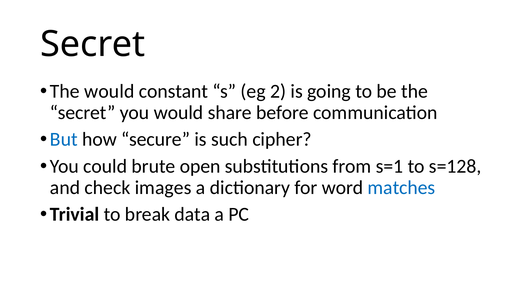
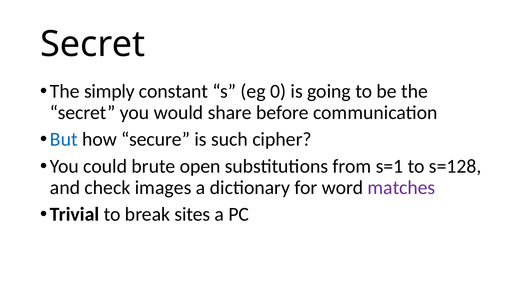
The would: would -> simply
2: 2 -> 0
matches colour: blue -> purple
data: data -> sites
